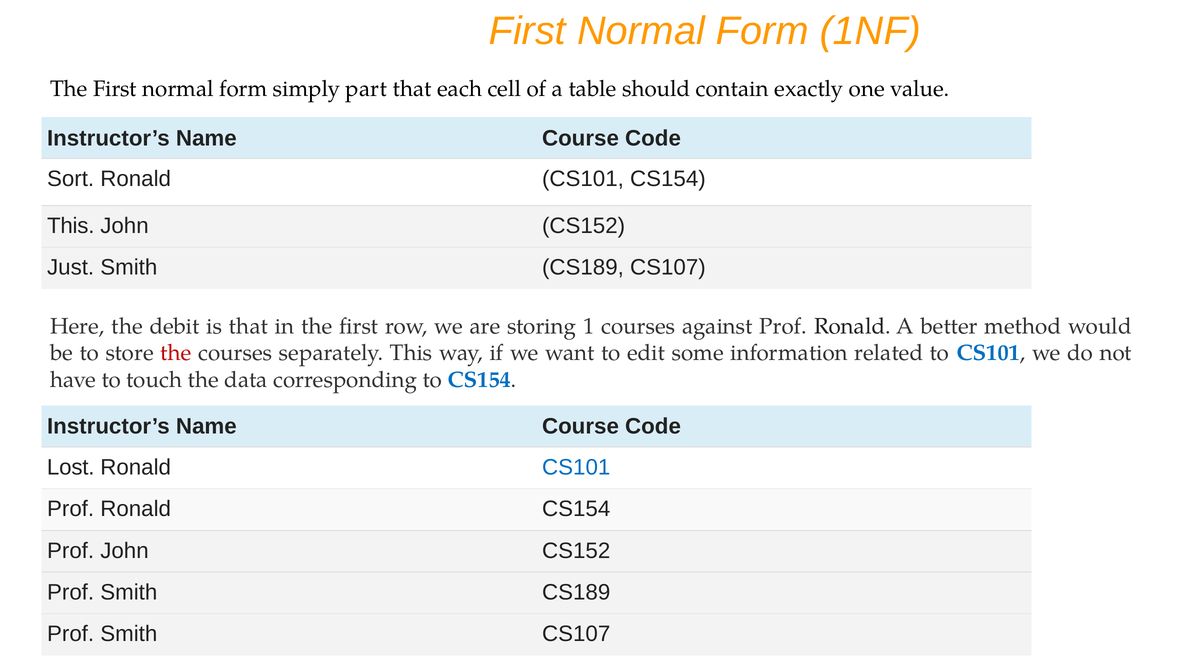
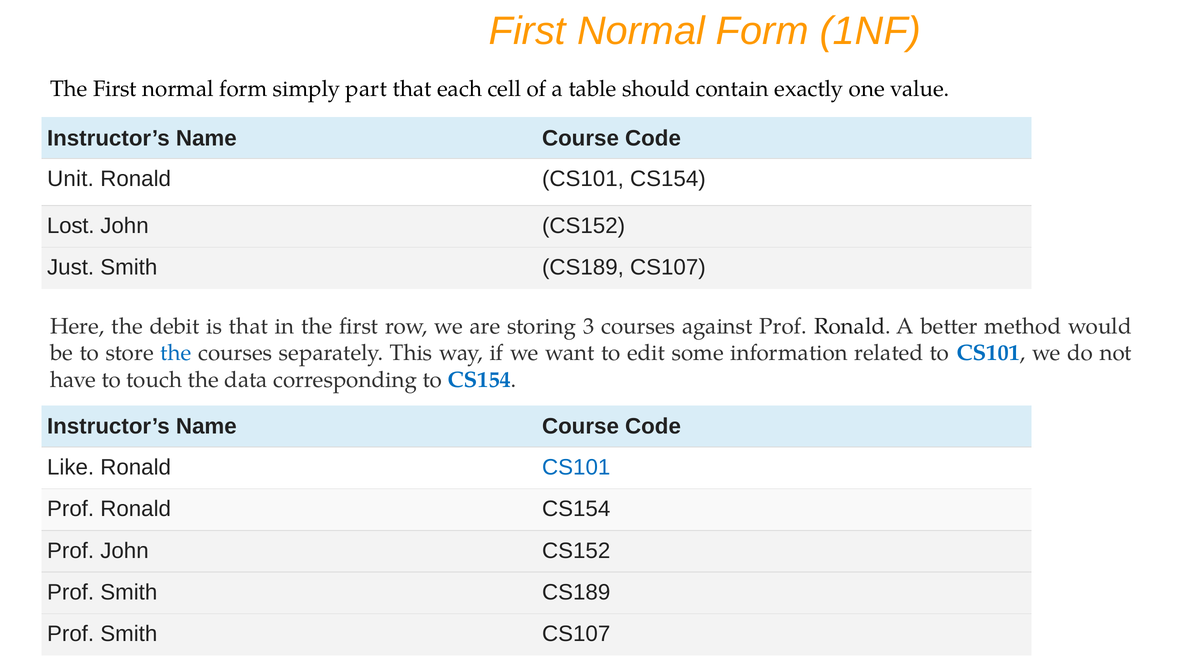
Sort: Sort -> Unit
This at (71, 226): This -> Lost
1: 1 -> 3
the at (176, 353) colour: red -> blue
Lost: Lost -> Like
